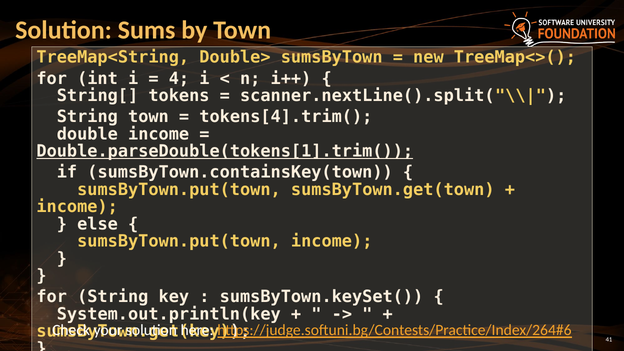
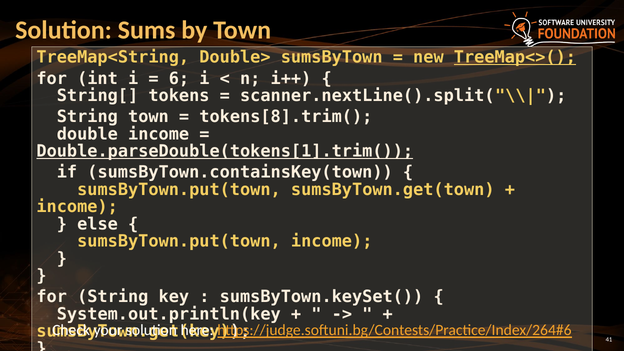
TreeMap<>( underline: none -> present
4: 4 -> 6
tokens[4].trim(: tokens[4].trim( -> tokens[8].trim(
